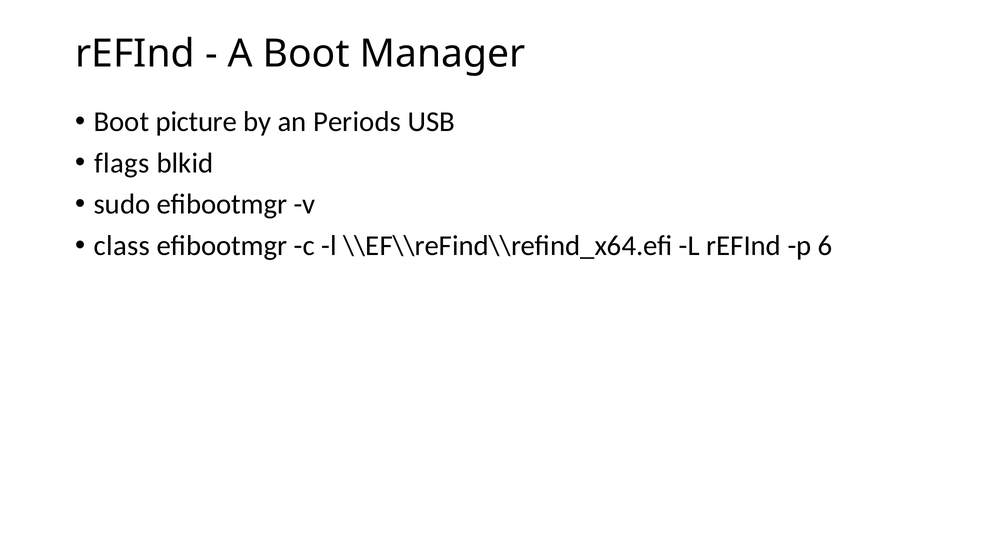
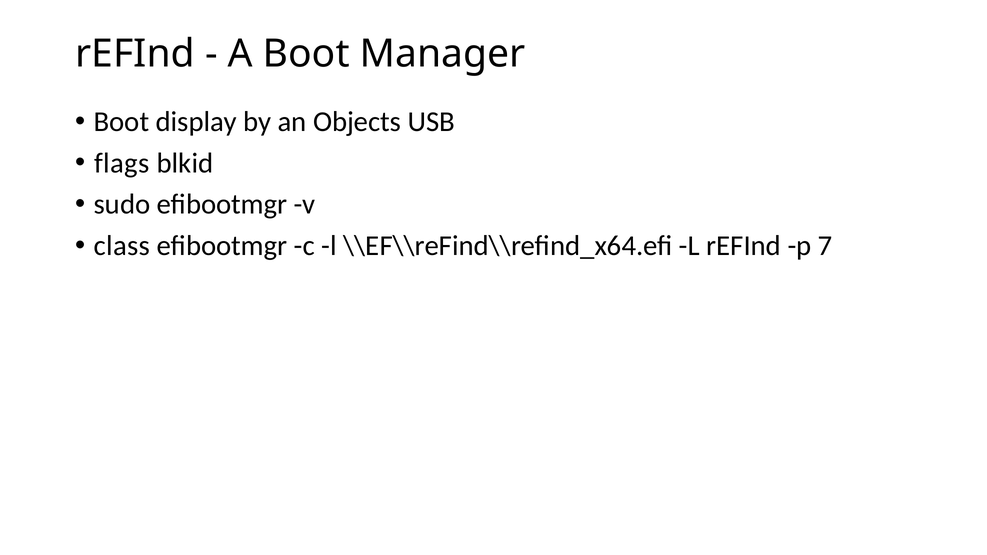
picture: picture -> display
Periods: Periods -> Objects
6: 6 -> 7
